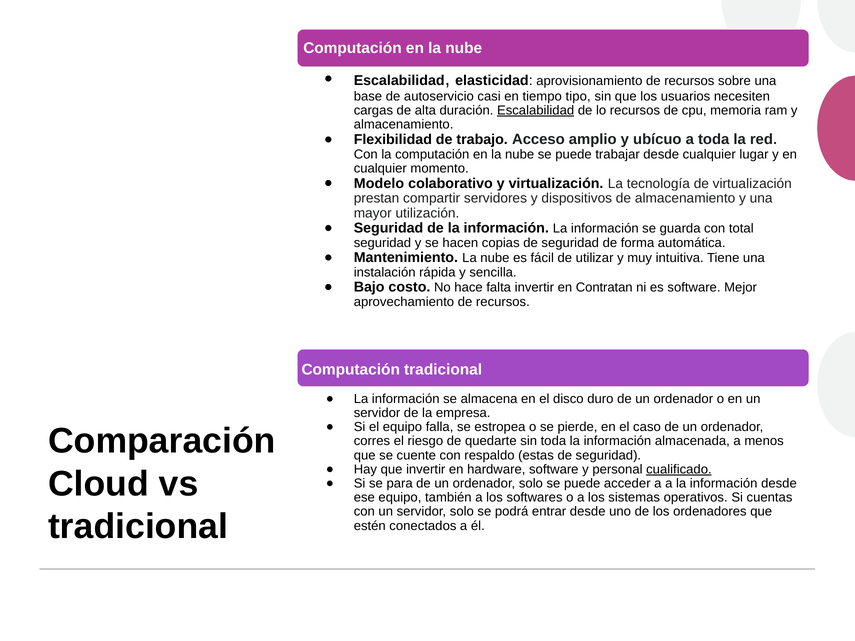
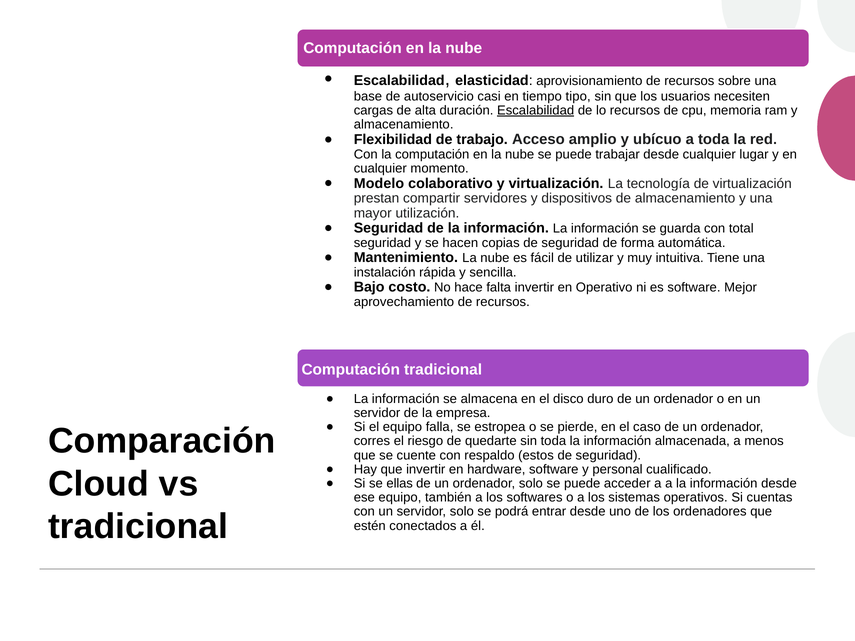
Contratan: Contratan -> Operativo
estas: estas -> estos
cualificado underline: present -> none
para: para -> ellas
